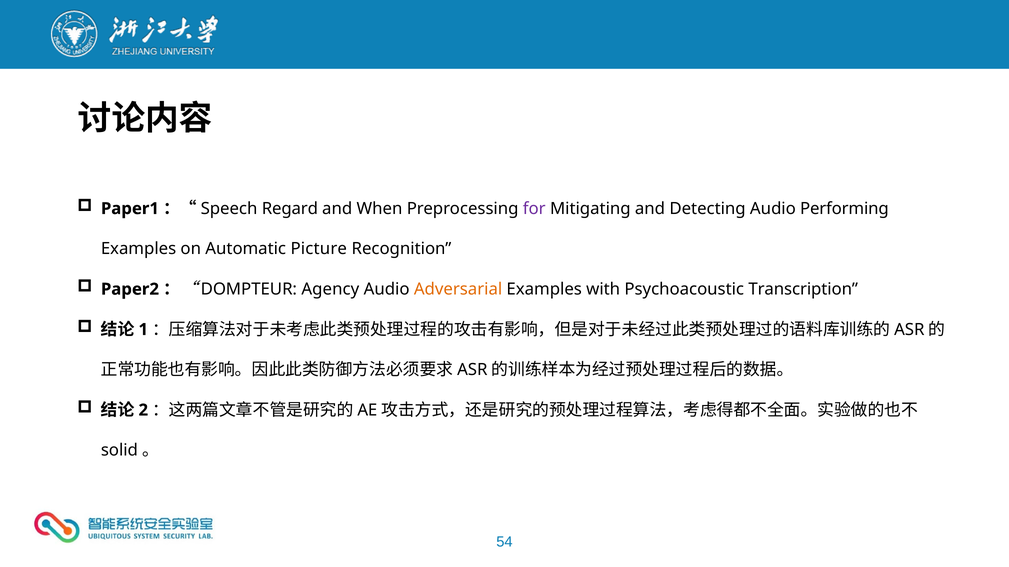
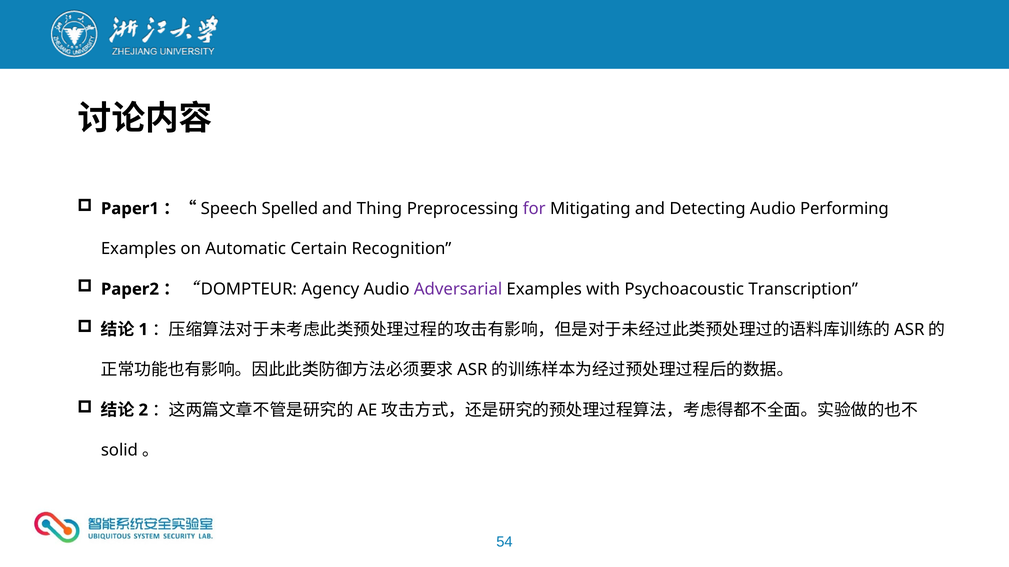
Regard: Regard -> Spelled
When: When -> Thing
Picture: Picture -> Certain
Adversarial colour: orange -> purple
